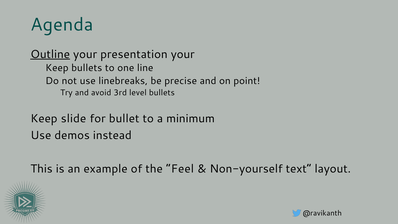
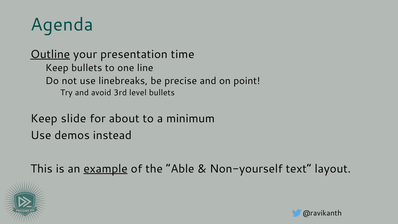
presentation your: your -> time
bullet: bullet -> about
example underline: none -> present
Feel: Feel -> Able
